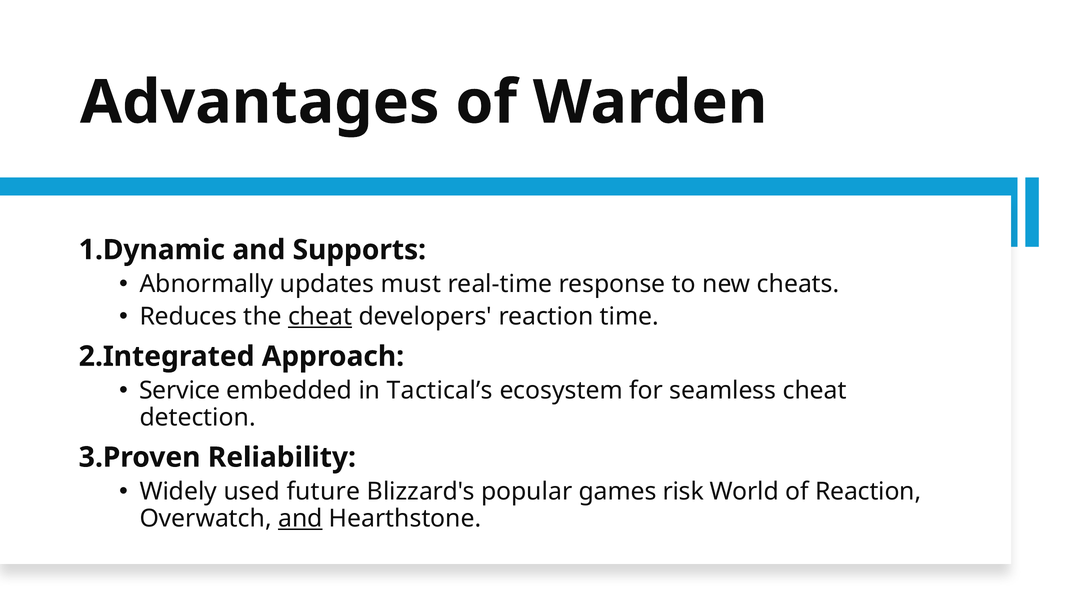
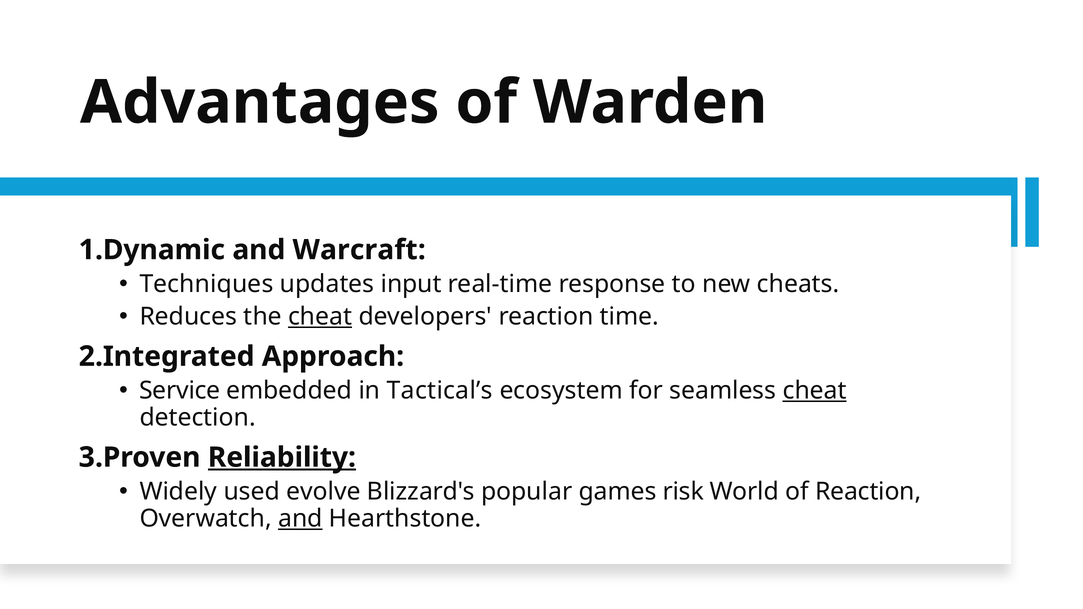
Supports: Supports -> Warcraft
Abnormally: Abnormally -> Techniques
must: must -> input
cheat at (815, 391) underline: none -> present
Reliability underline: none -> present
future: future -> evolve
